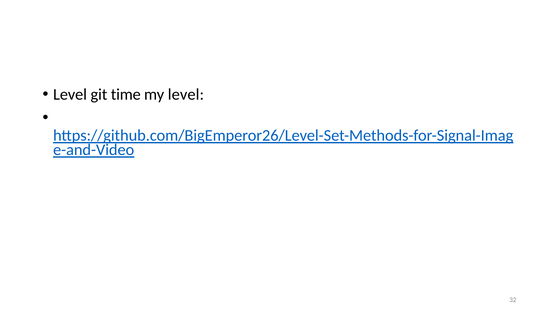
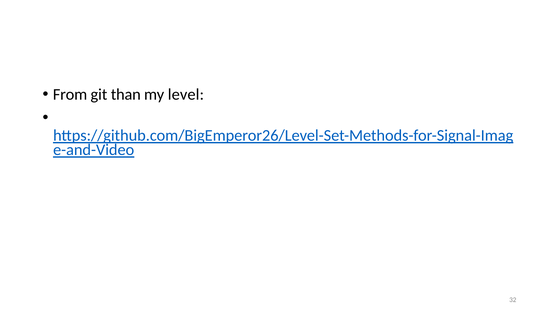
Level at (70, 95): Level -> From
time: time -> than
